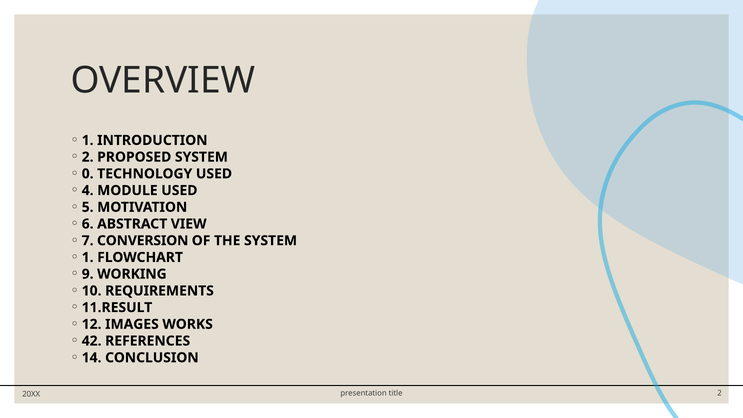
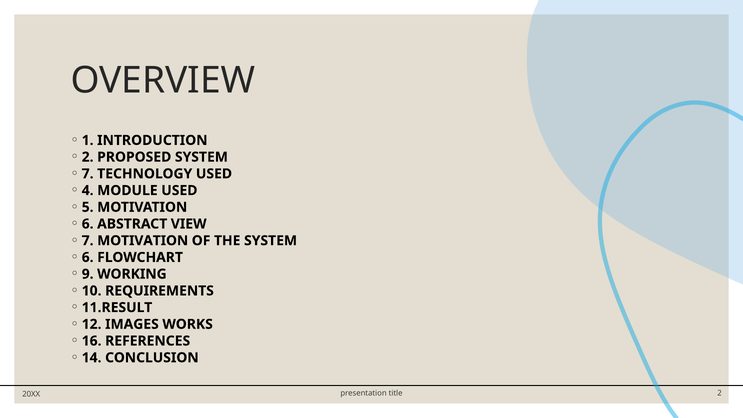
0 at (88, 174): 0 -> 7
7 CONVERSION: CONVERSION -> MOTIVATION
1 at (88, 257): 1 -> 6
42: 42 -> 16
